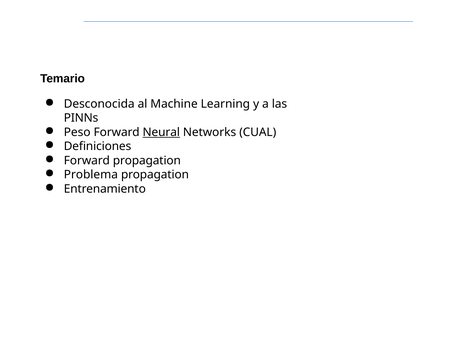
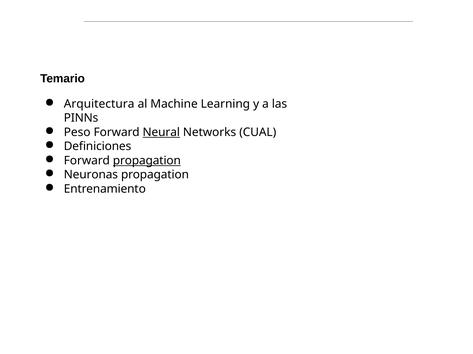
Desconocida: Desconocida -> Arquitectura
propagation at (147, 161) underline: none -> present
Problema: Problema -> Neuronas
